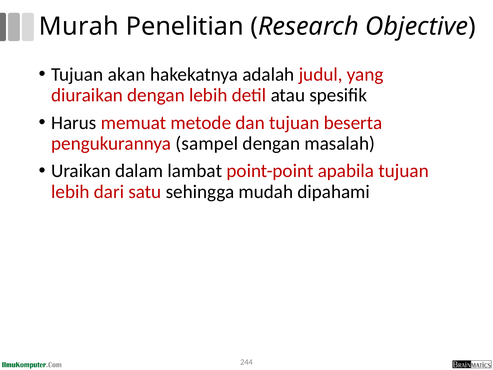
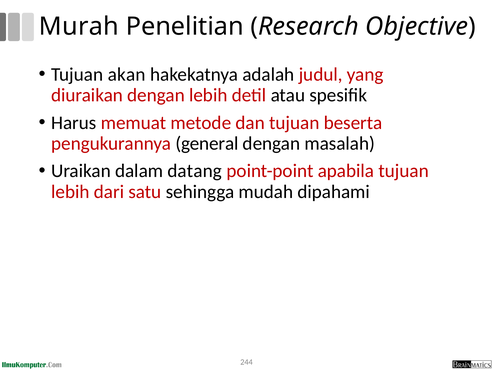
sampel: sampel -> general
lambat: lambat -> datang
